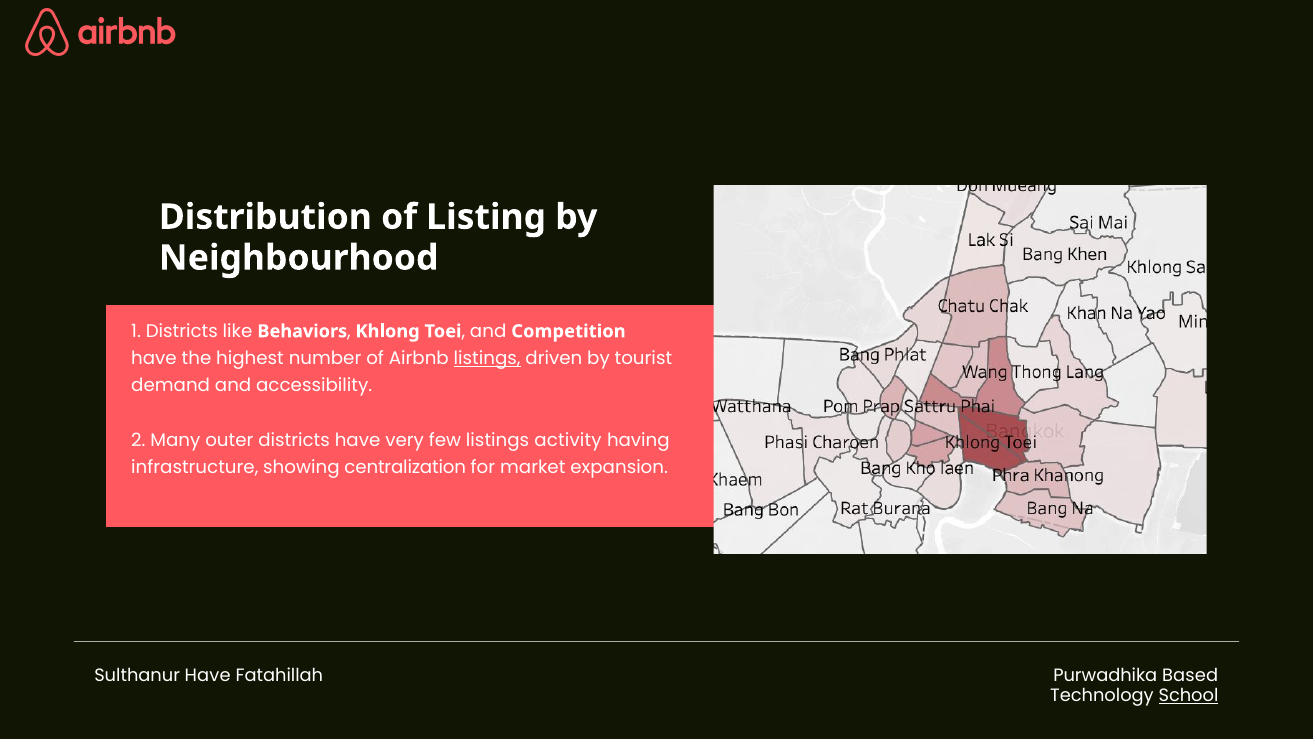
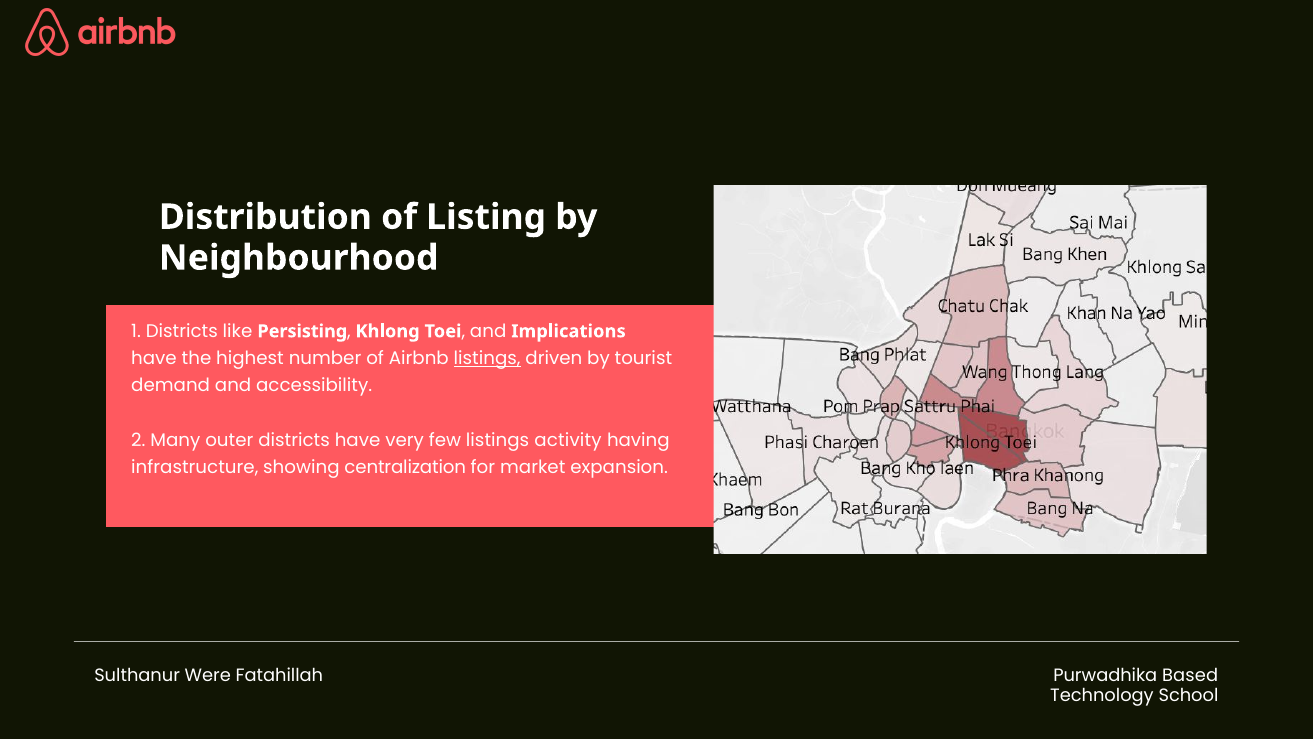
Behaviors: Behaviors -> Persisting
Competition: Competition -> Implications
Sulthanur Have: Have -> Were
School underline: present -> none
